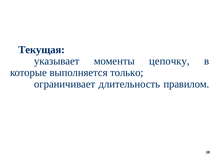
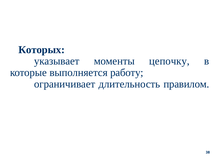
Текущая: Текущая -> Которых
только: только -> работу
